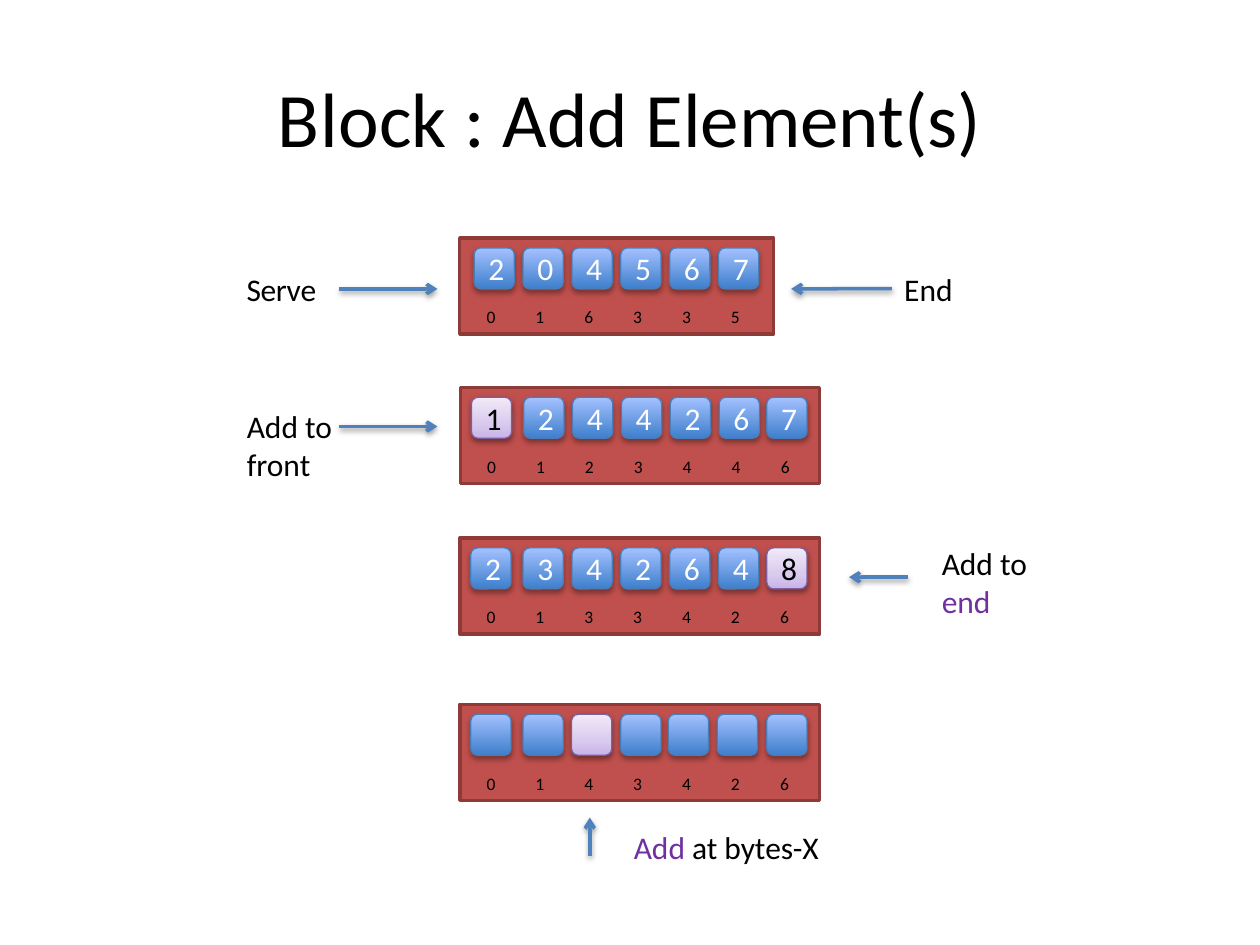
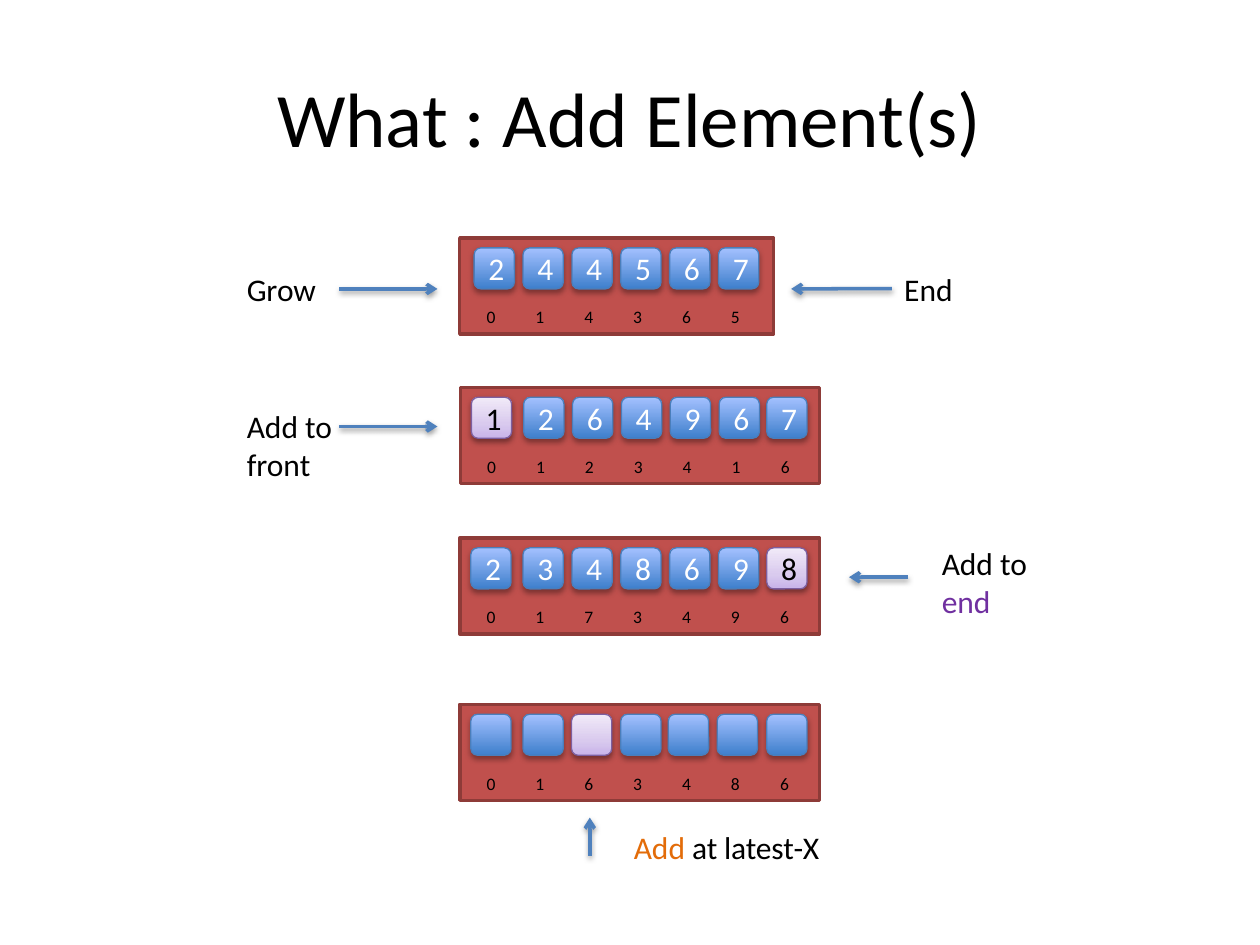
Block: Block -> What
2 0: 0 -> 4
Serve: Serve -> Grow
1 6: 6 -> 4
3 at (686, 318): 3 -> 6
4 at (595, 420): 4 -> 6
2 at (693, 420): 2 -> 9
3 4 4: 4 -> 1
2 at (643, 571): 2 -> 8
6 4: 4 -> 9
0 1 3: 3 -> 7
2 at (735, 618): 2 -> 9
1 4: 4 -> 6
2 at (735, 784): 2 -> 8
Add at (659, 849) colour: purple -> orange
bytes-X: bytes-X -> latest-X
